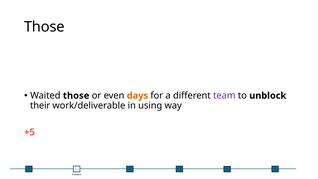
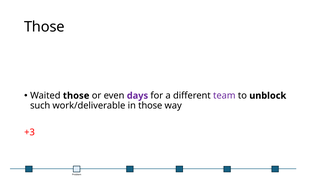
days colour: orange -> purple
their: their -> such
in using: using -> those
+5: +5 -> +3
